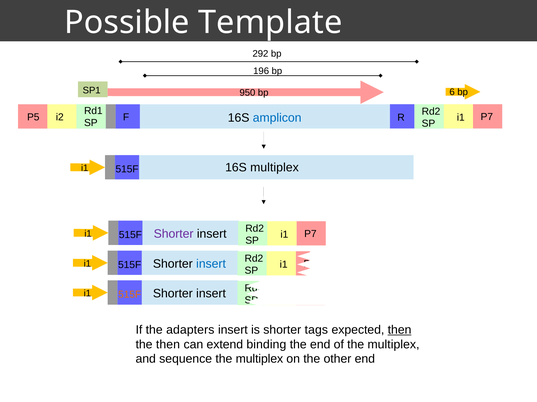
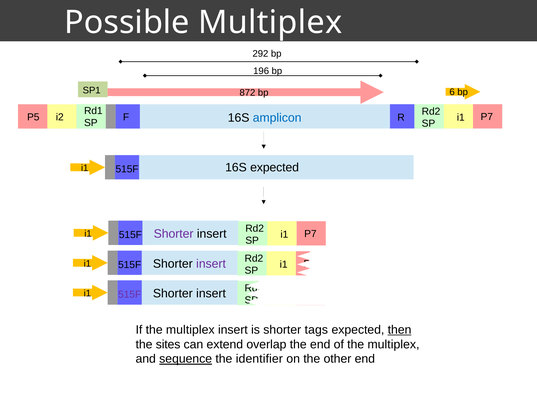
Possible Template: Template -> Multiplex
950: 950 -> 872
16S multiplex: multiplex -> expected
insert at (211, 264) colour: blue -> purple
515F at (130, 295) colour: orange -> purple
If the adapters: adapters -> multiplex
the then: then -> sites
binding: binding -> overlap
sequence underline: none -> present
multiplex at (259, 360): multiplex -> identifier
